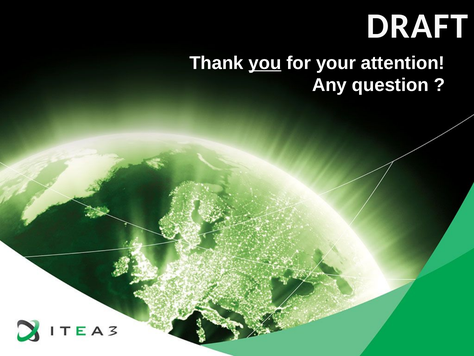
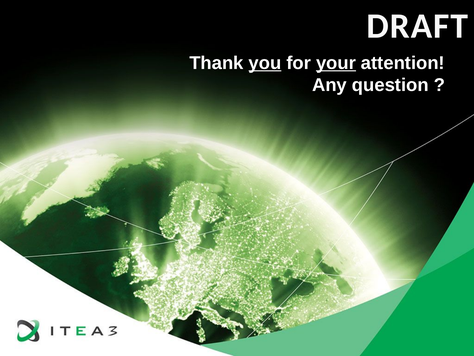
your underline: none -> present
